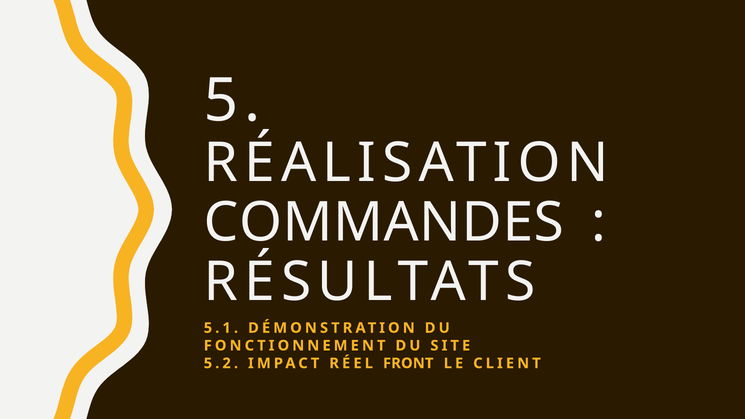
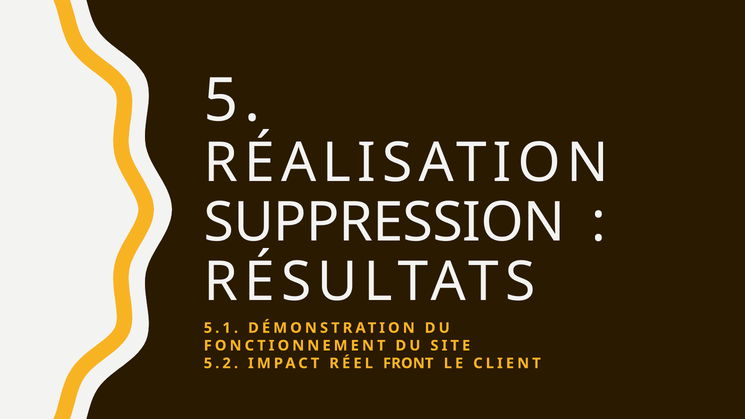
COMMANDES: COMMANDES -> SUPPRESSION
